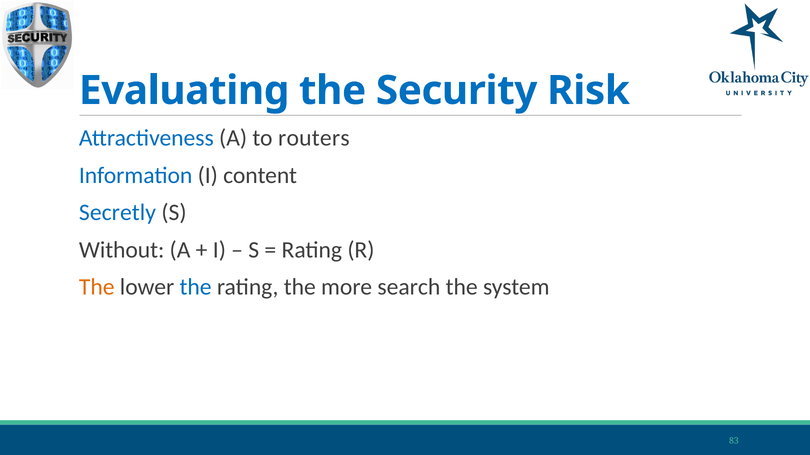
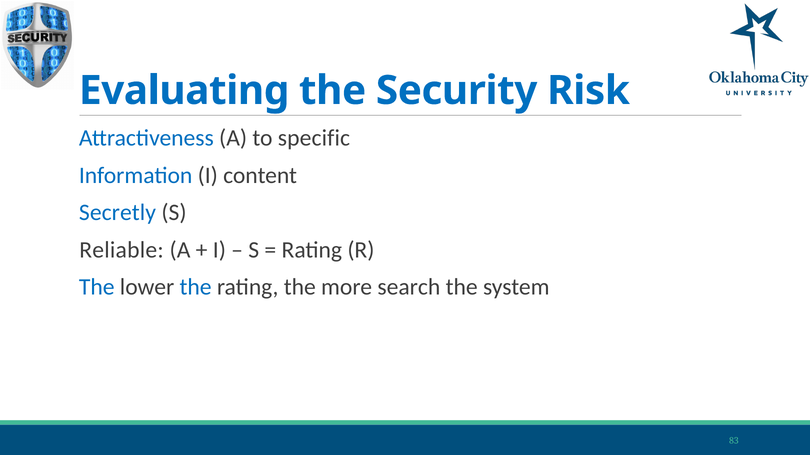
routers: routers -> specific
Without: Without -> Reliable
The at (97, 287) colour: orange -> blue
